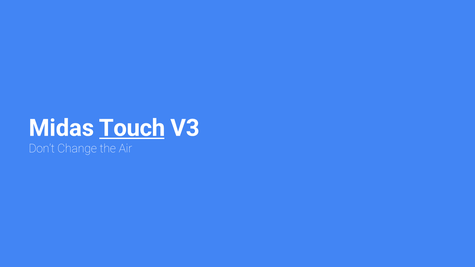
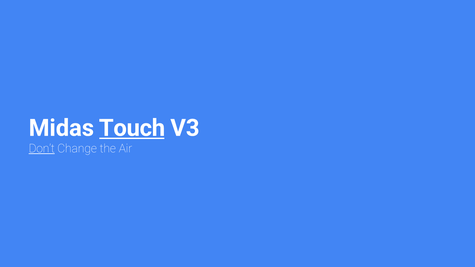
Don’t underline: none -> present
